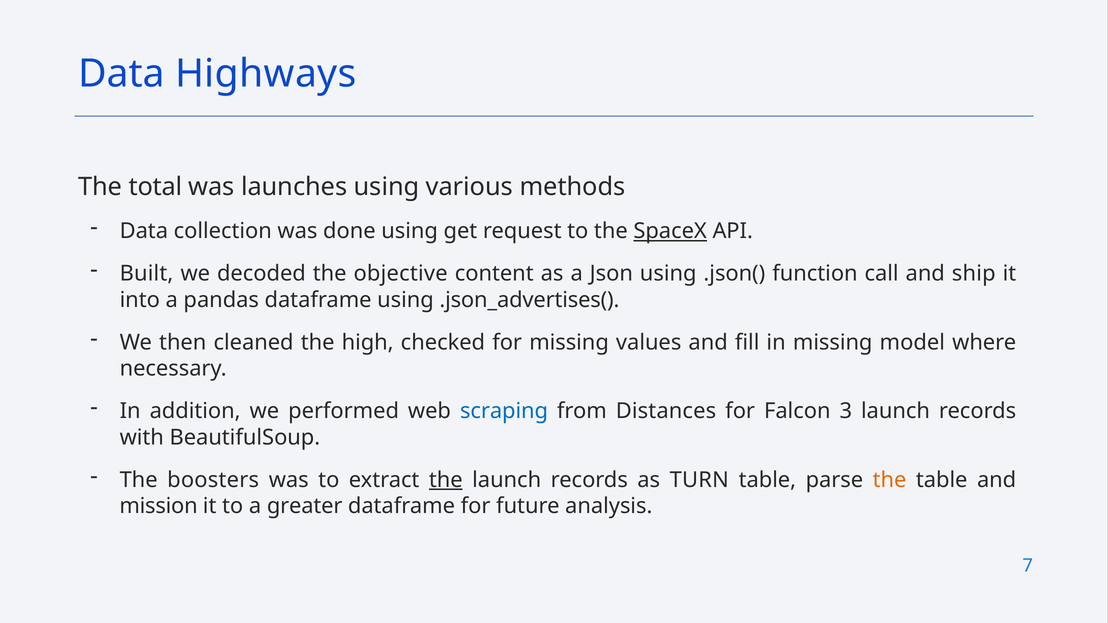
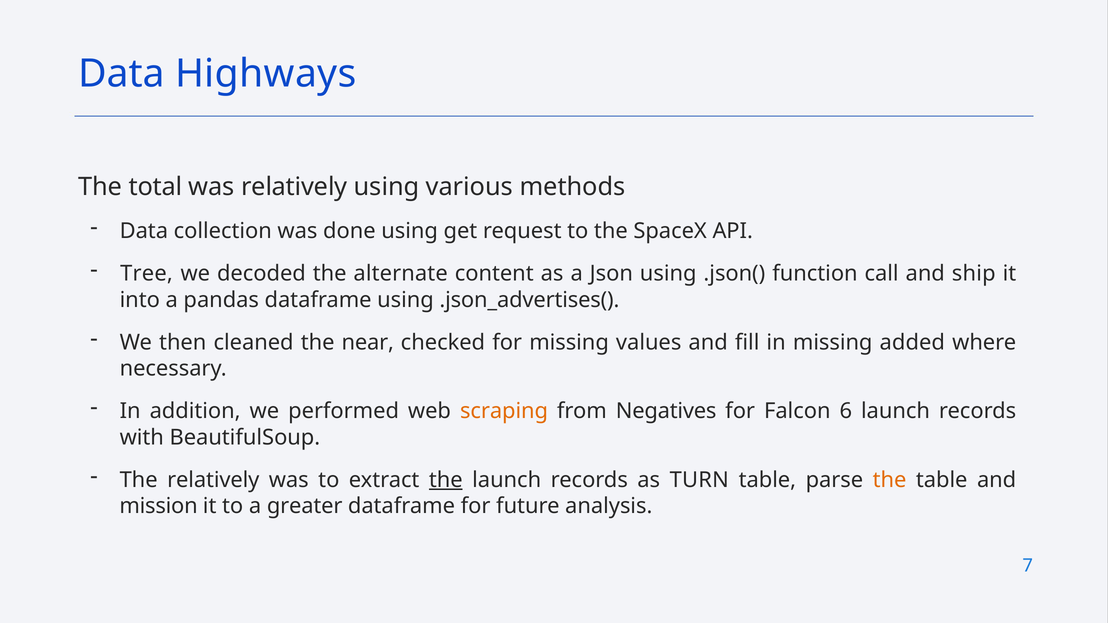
was launches: launches -> relatively
SpaceX underline: present -> none
Built: Built -> Tree
objective: objective -> alternate
high: high -> near
model: model -> added
scraping colour: blue -> orange
Distances: Distances -> Negatives
3: 3 -> 6
The boosters: boosters -> relatively
